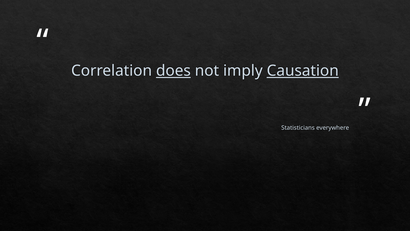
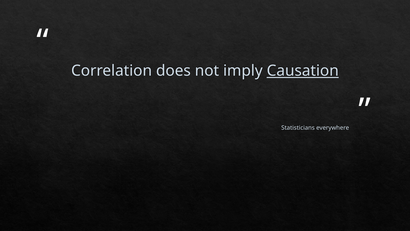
does underline: present -> none
